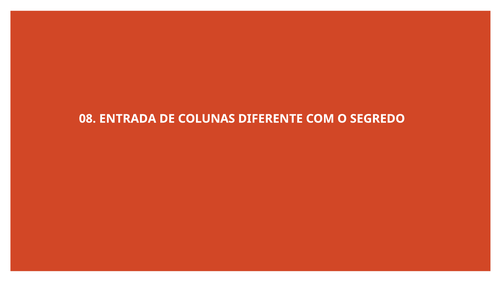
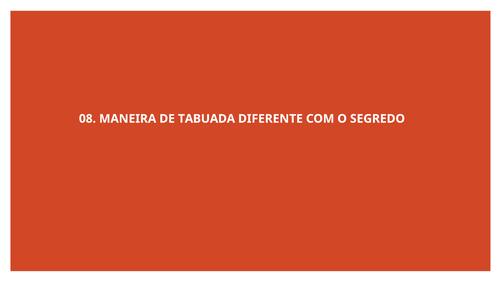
ENTRADA: ENTRADA -> MANEIRA
COLUNAS: COLUNAS -> TABUADA
